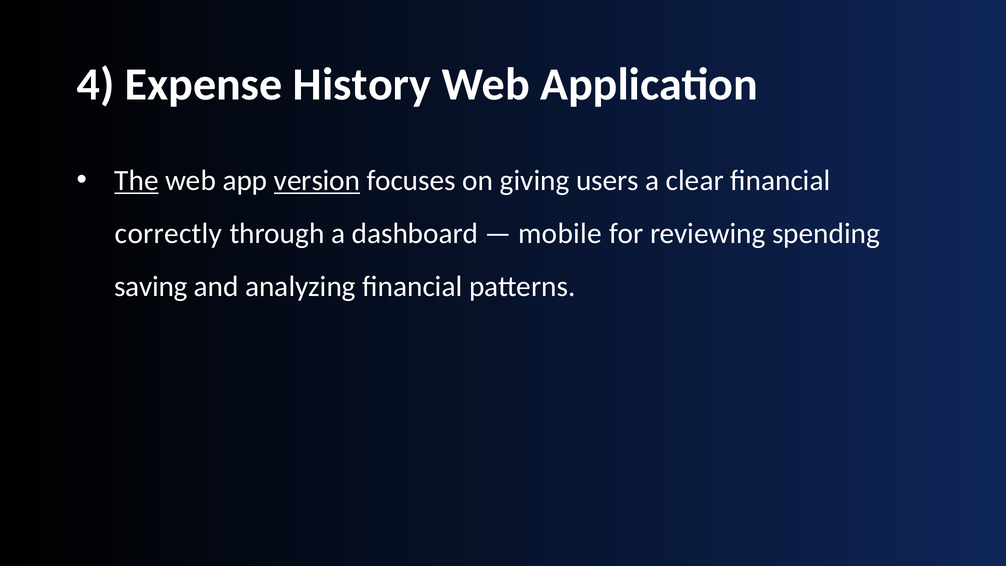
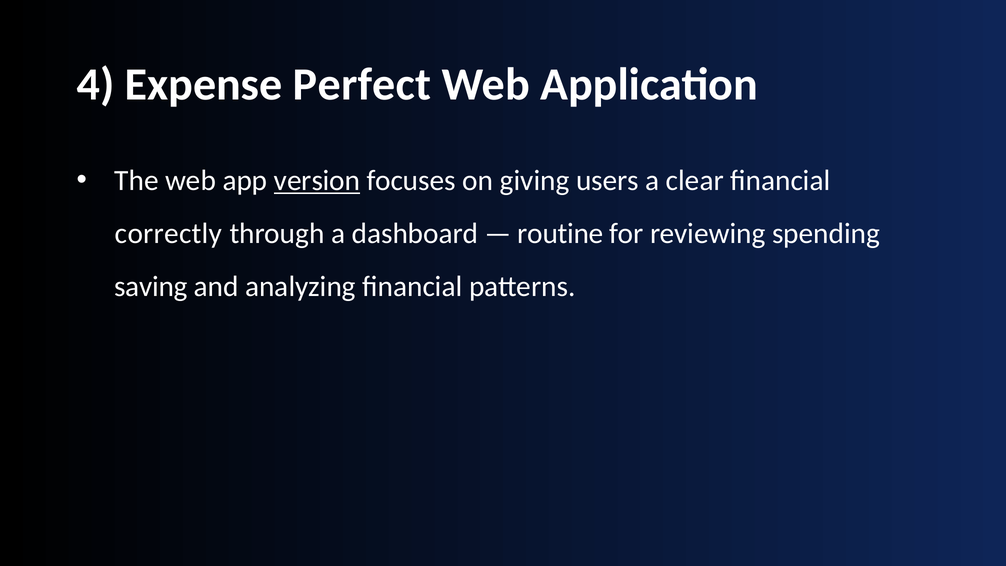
History: History -> Perfect
The underline: present -> none
mobile: mobile -> routine
